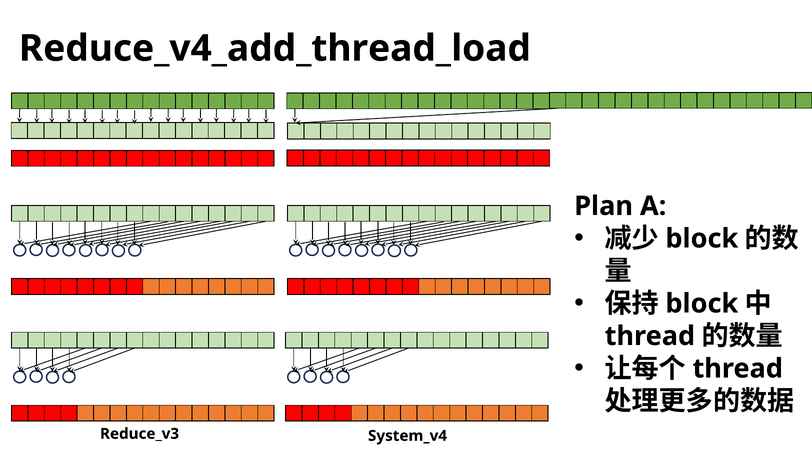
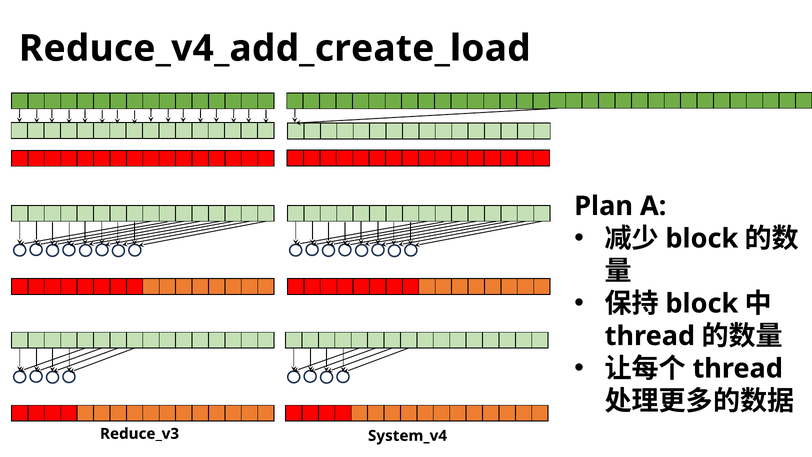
Reduce_v4_add_thread_load: Reduce_v4_add_thread_load -> Reduce_v4_add_create_load
